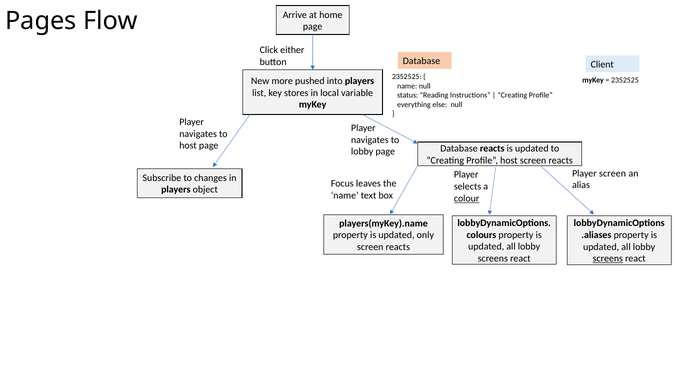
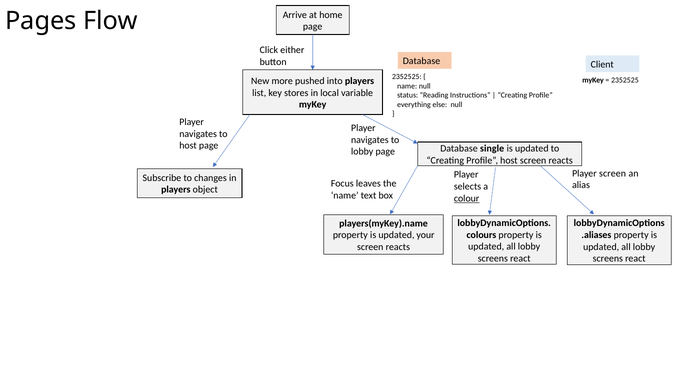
Database reacts: reacts -> single
only: only -> your
screens at (608, 259) underline: present -> none
